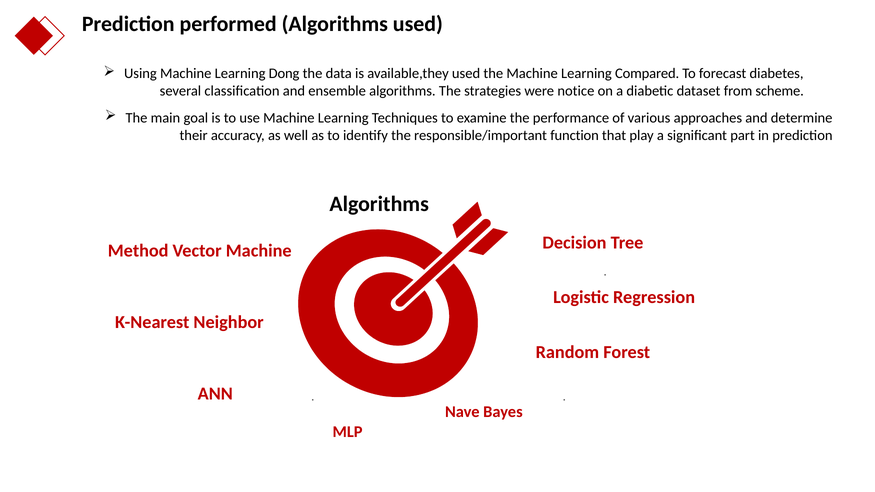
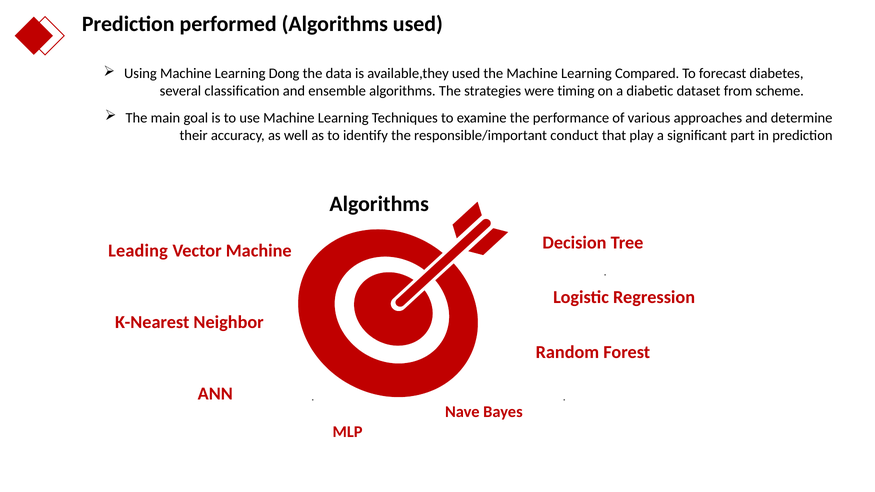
notice: notice -> timing
function: function -> conduct
Method: Method -> Leading
